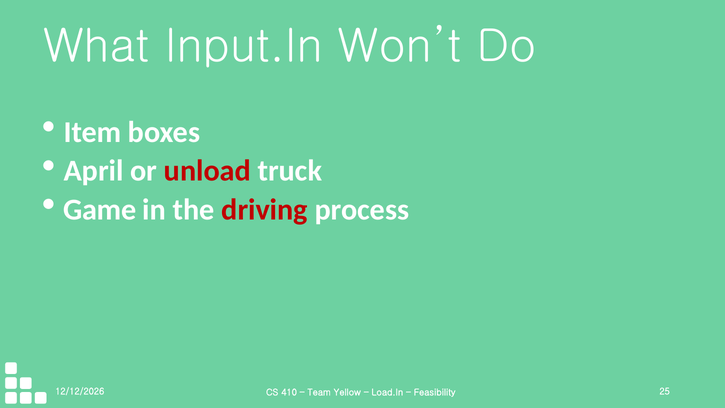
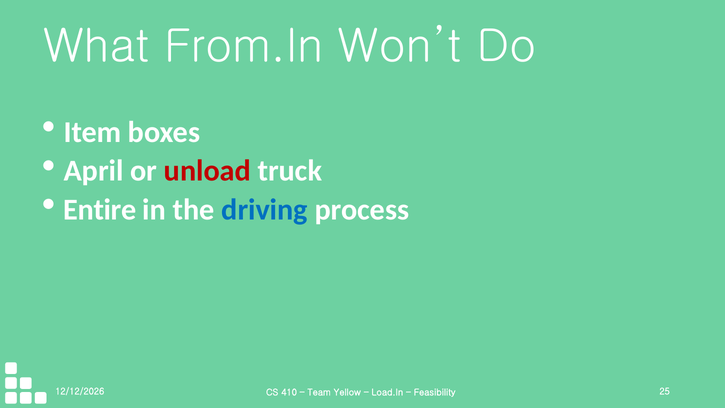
Input.In: Input.In -> From.In
Game: Game -> Entire
driving colour: red -> blue
